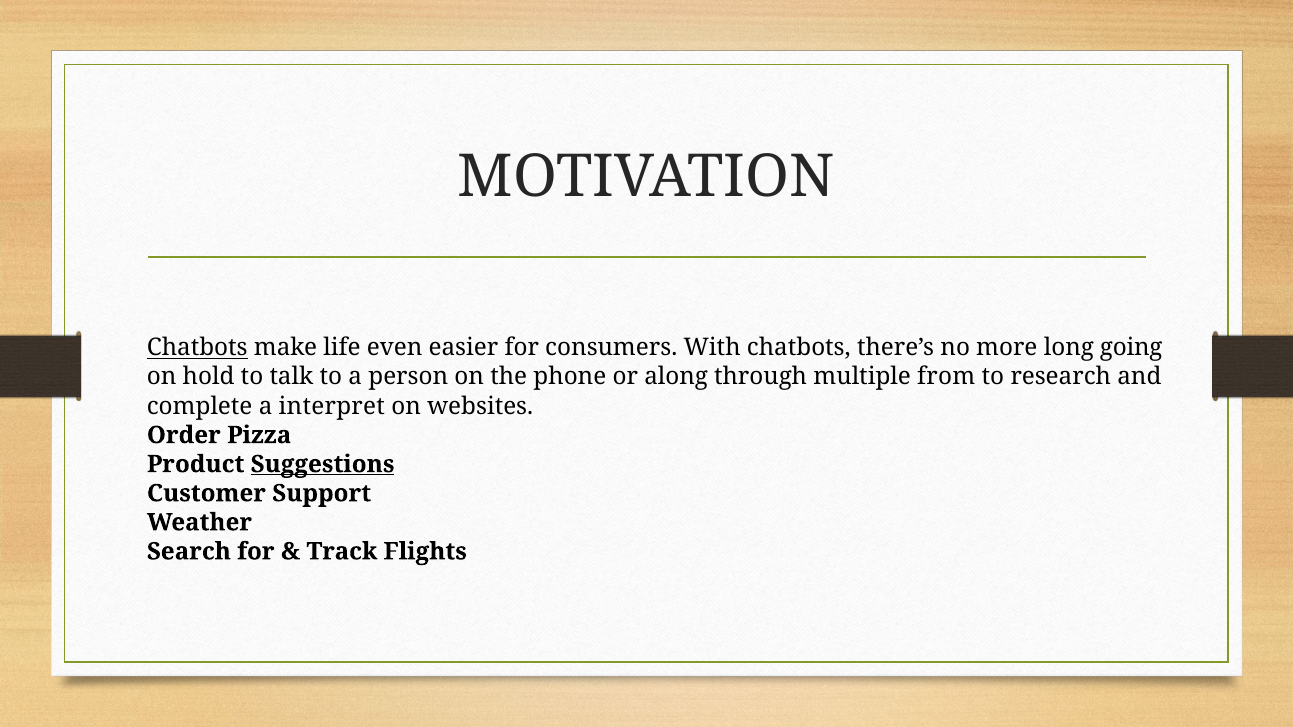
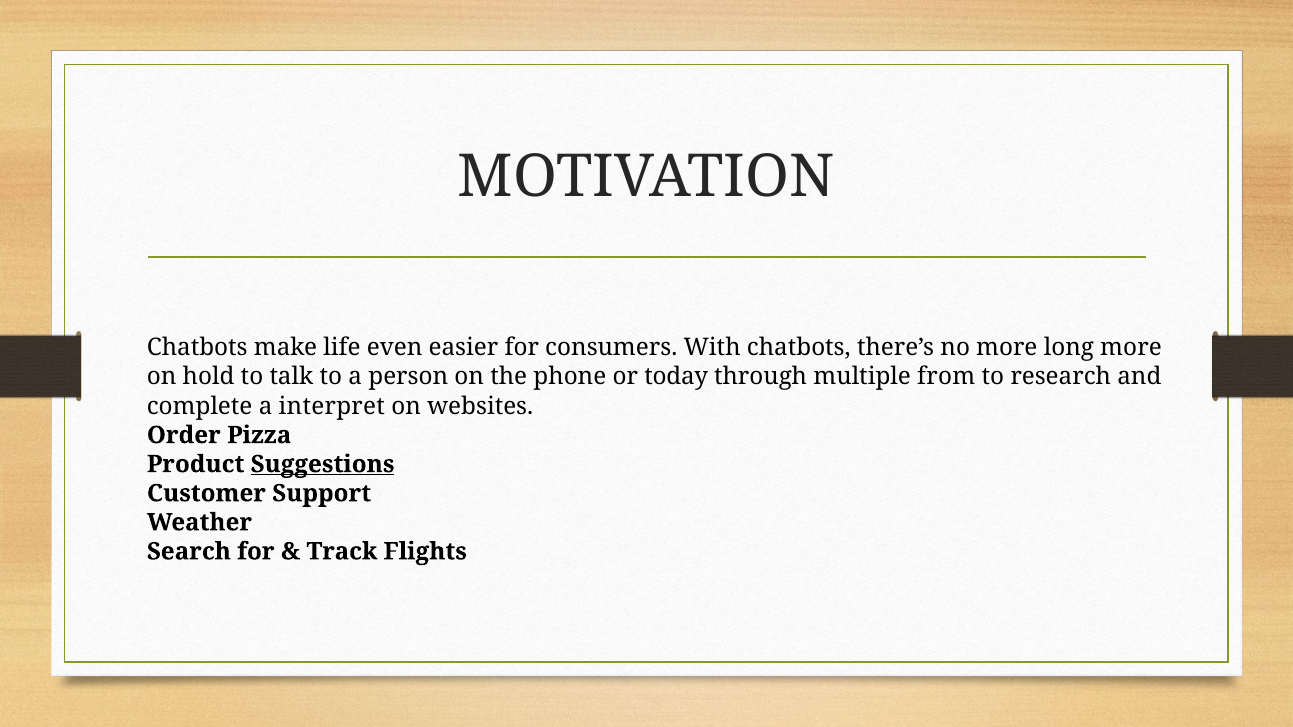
Chatbots at (197, 348) underline: present -> none
long going: going -> more
along: along -> today
